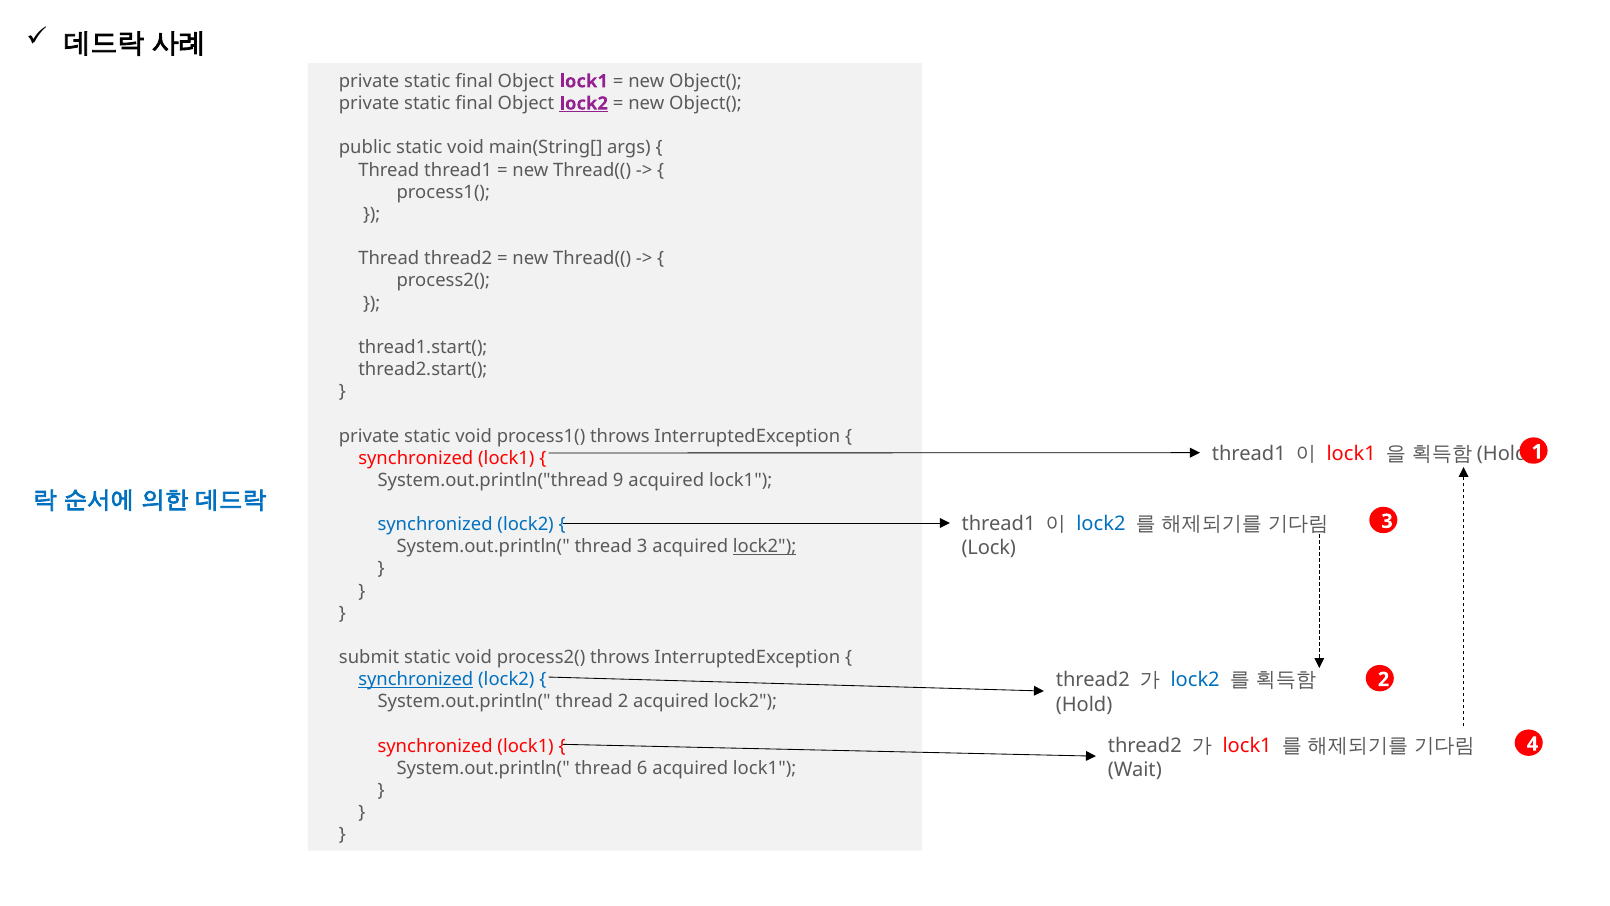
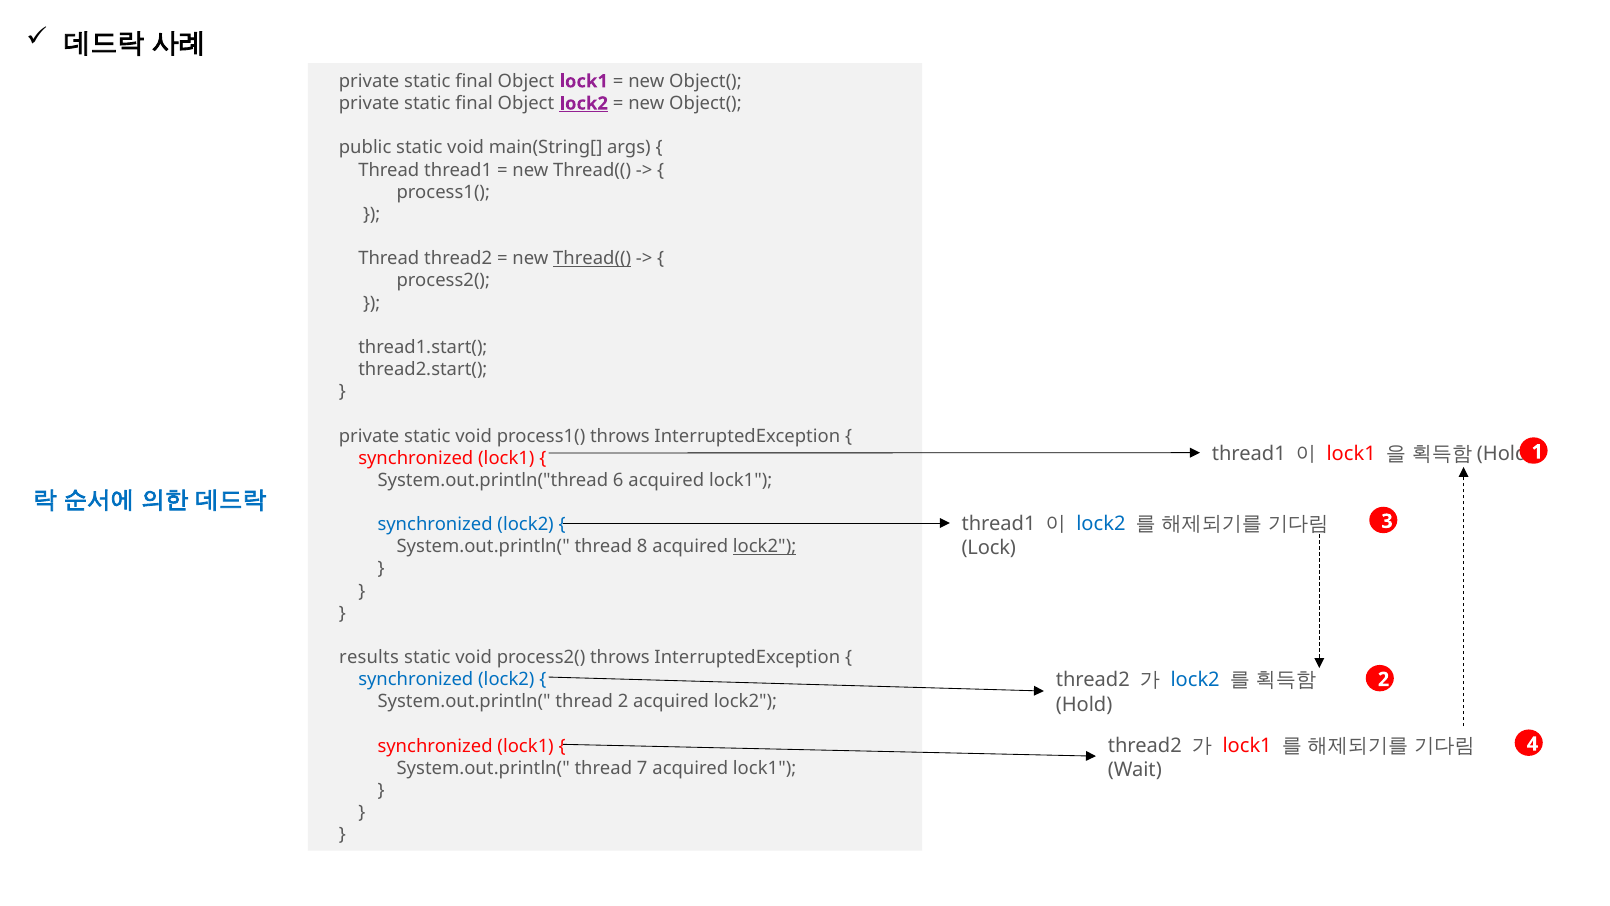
Thread(( at (592, 259) underline: none -> present
9: 9 -> 6
thread 3: 3 -> 8
submit: submit -> results
synchronized at (416, 679) underline: present -> none
6: 6 -> 7
